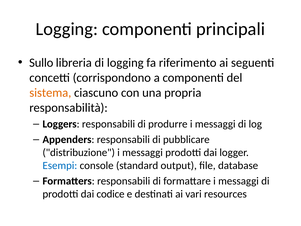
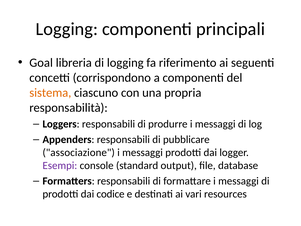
Sullo: Sullo -> Goal
distribuzione: distribuzione -> associazione
Esempi colour: blue -> purple
